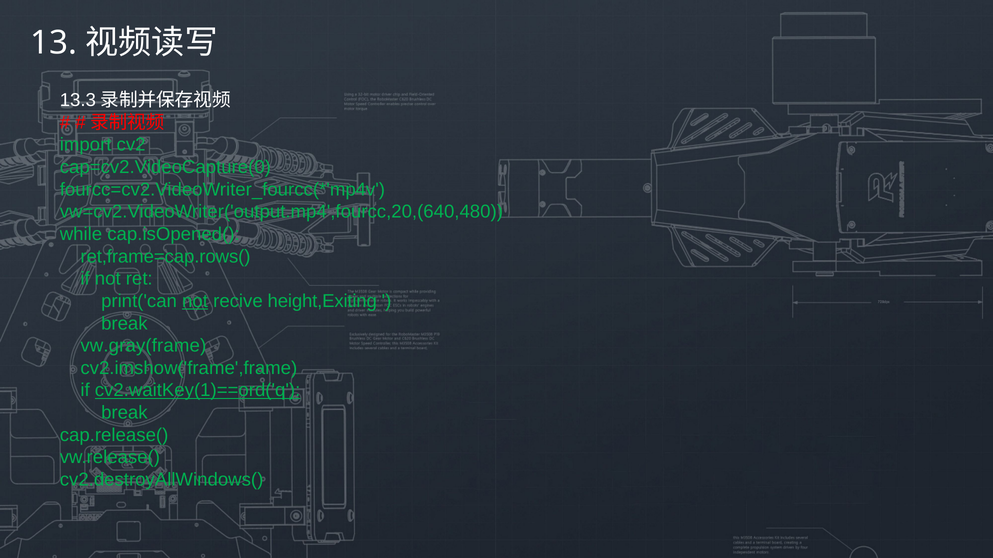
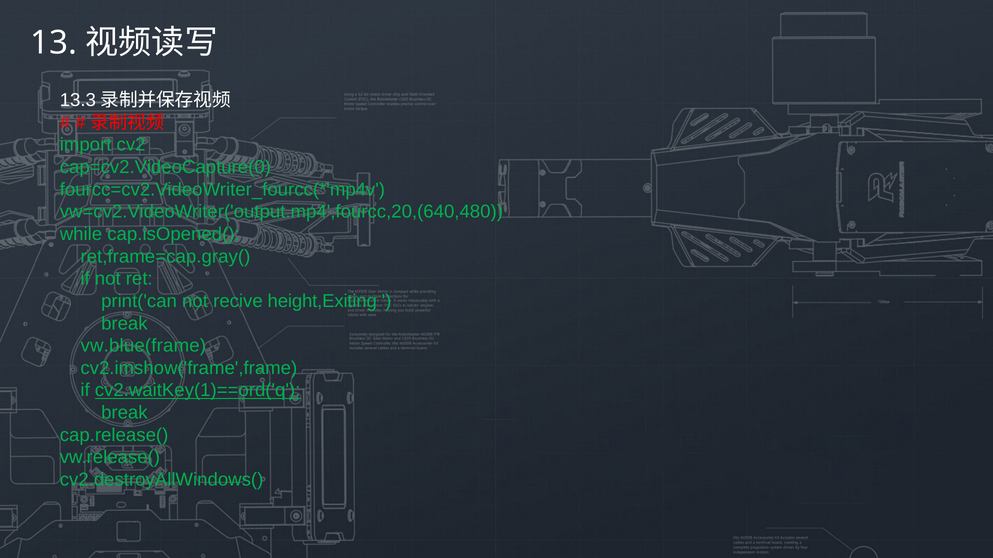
ret,frame=cap.rows(: ret,frame=cap.rows( -> ret,frame=cap.gray(
not at (195, 301) underline: present -> none
vw.gray(frame: vw.gray(frame -> vw.blue(frame
